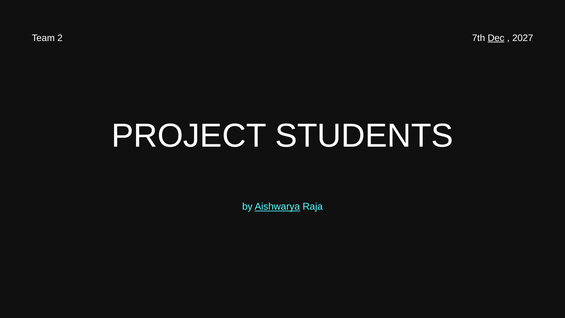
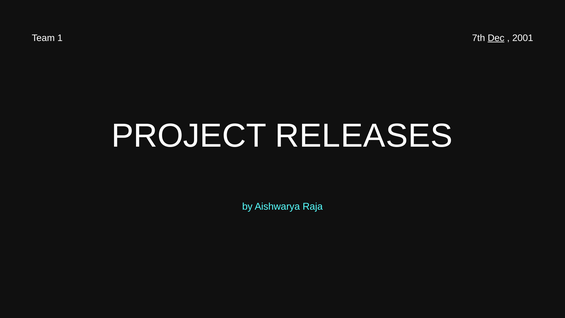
2: 2 -> 1
2027: 2027 -> 2001
STUDENTS: STUDENTS -> RELEASES
Aishwarya underline: present -> none
